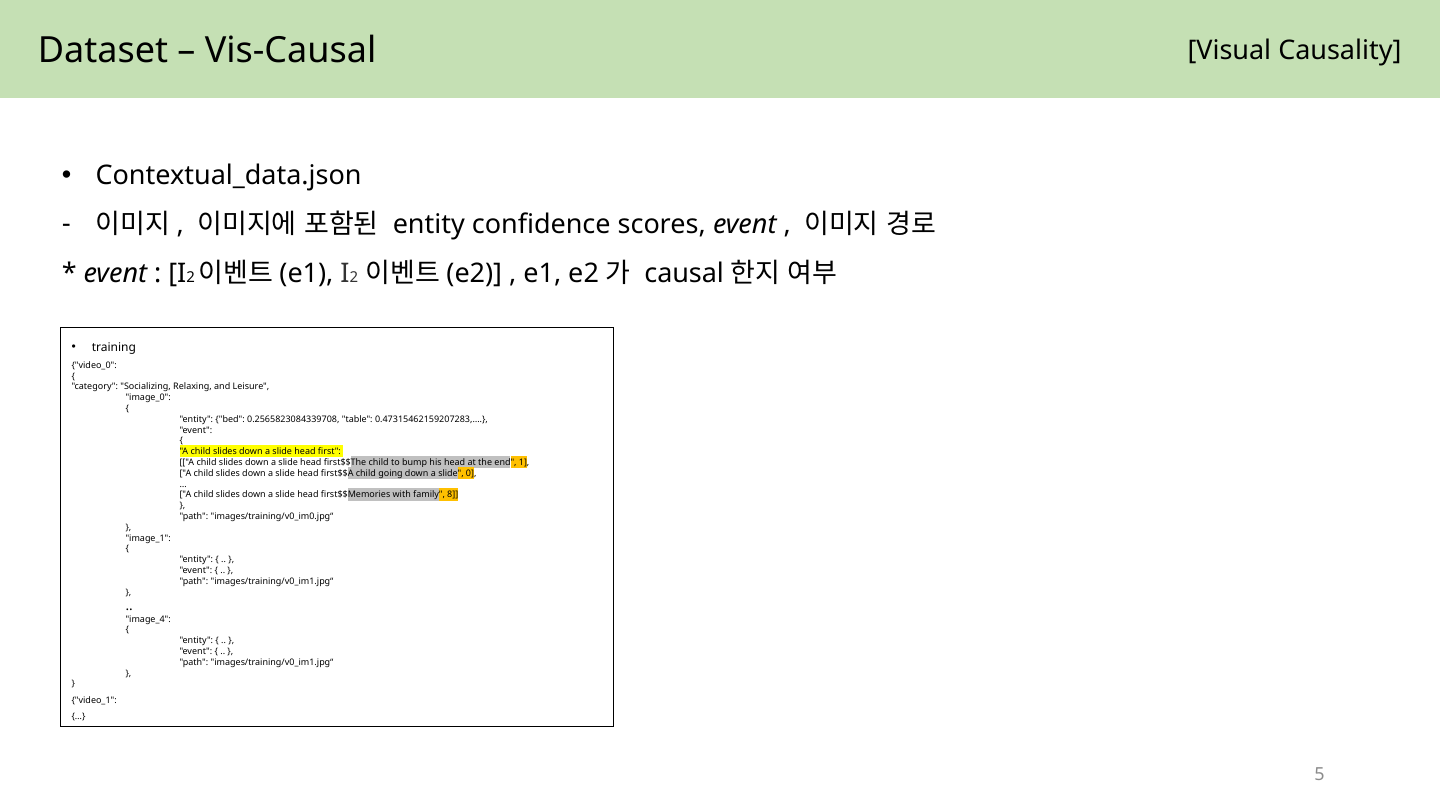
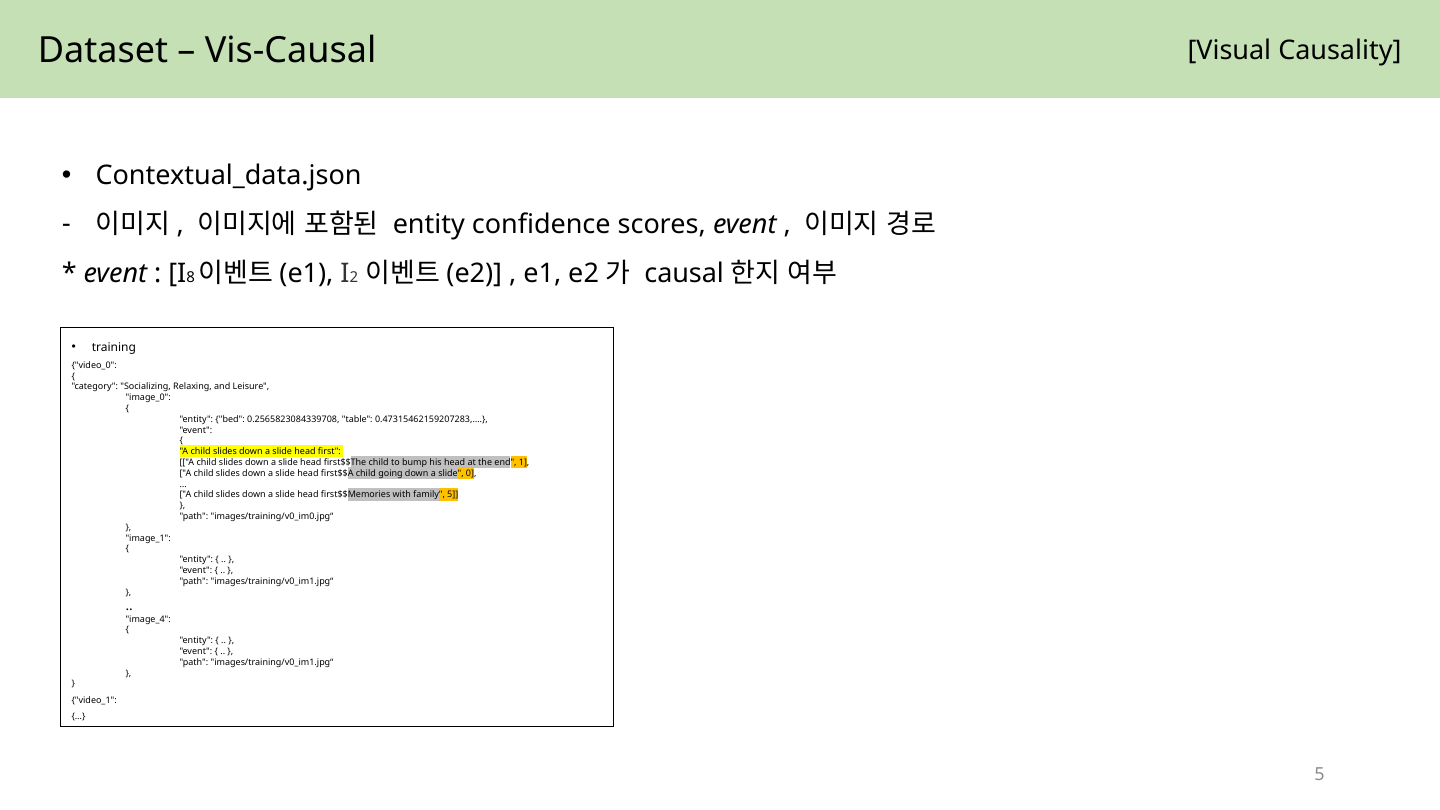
2 at (191, 277): 2 -> 8
family 8: 8 -> 5
